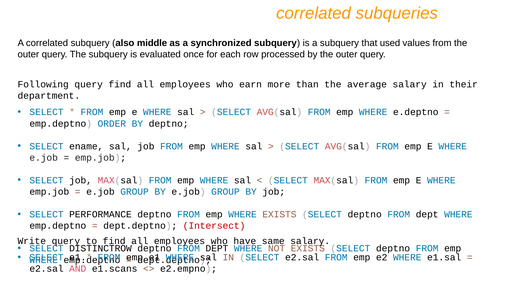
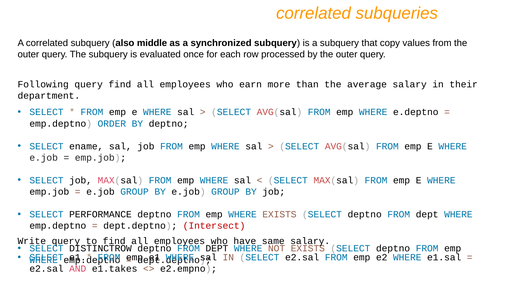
used: used -> copy
e1.scans: e1.scans -> e1.takes
